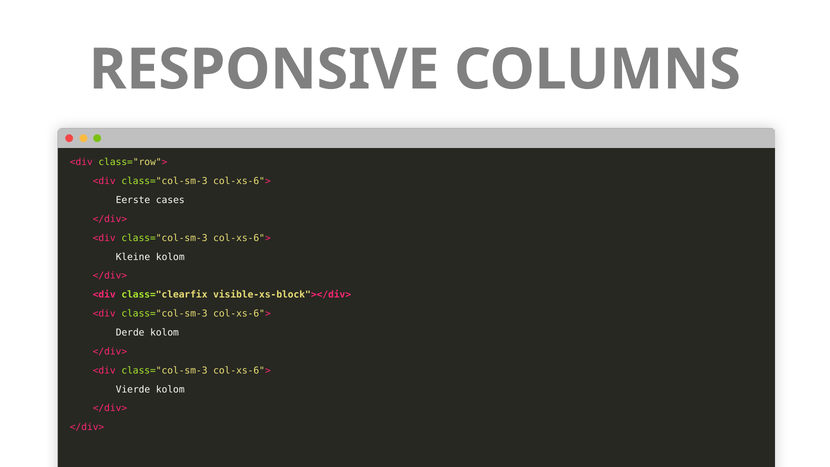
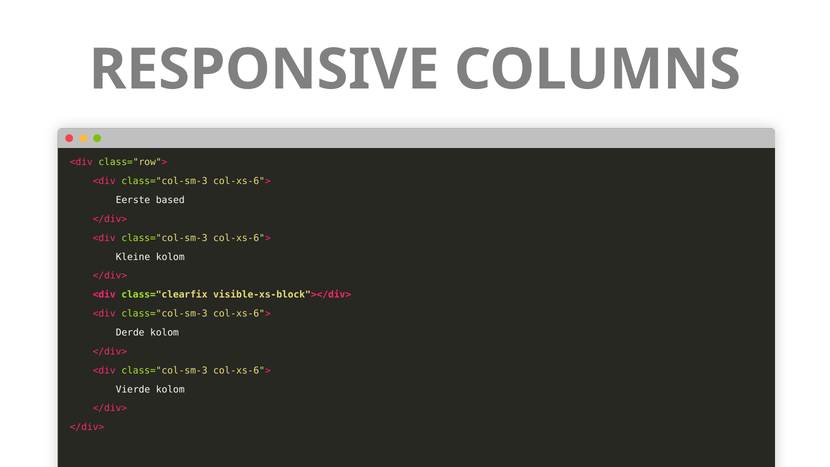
cases: cases -> based
